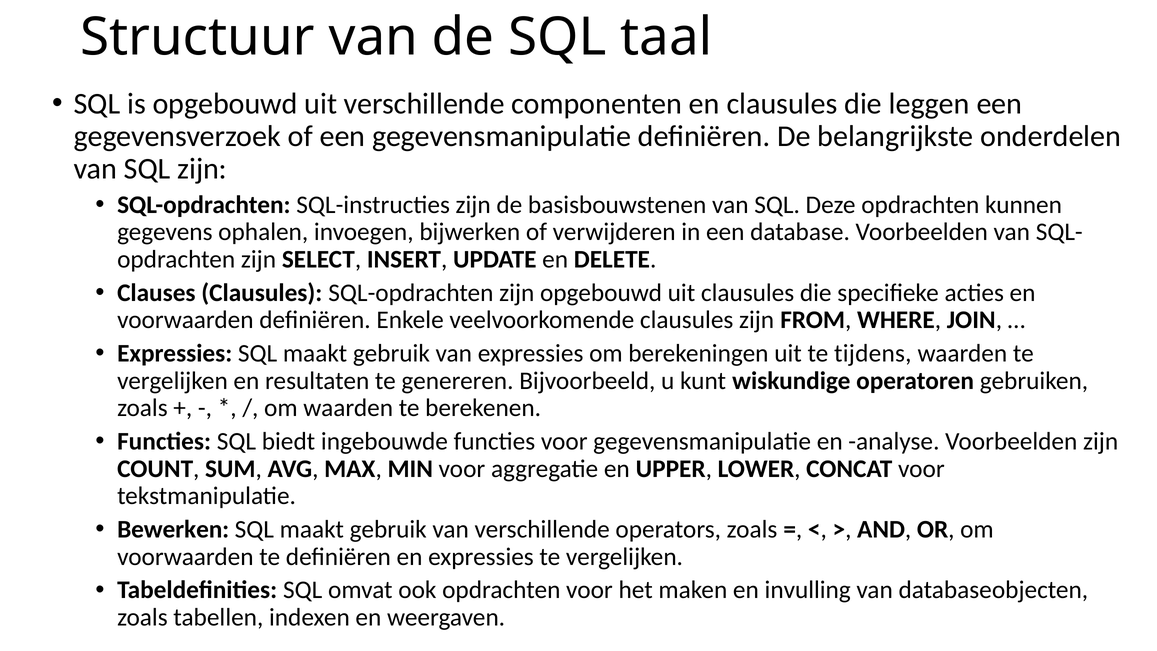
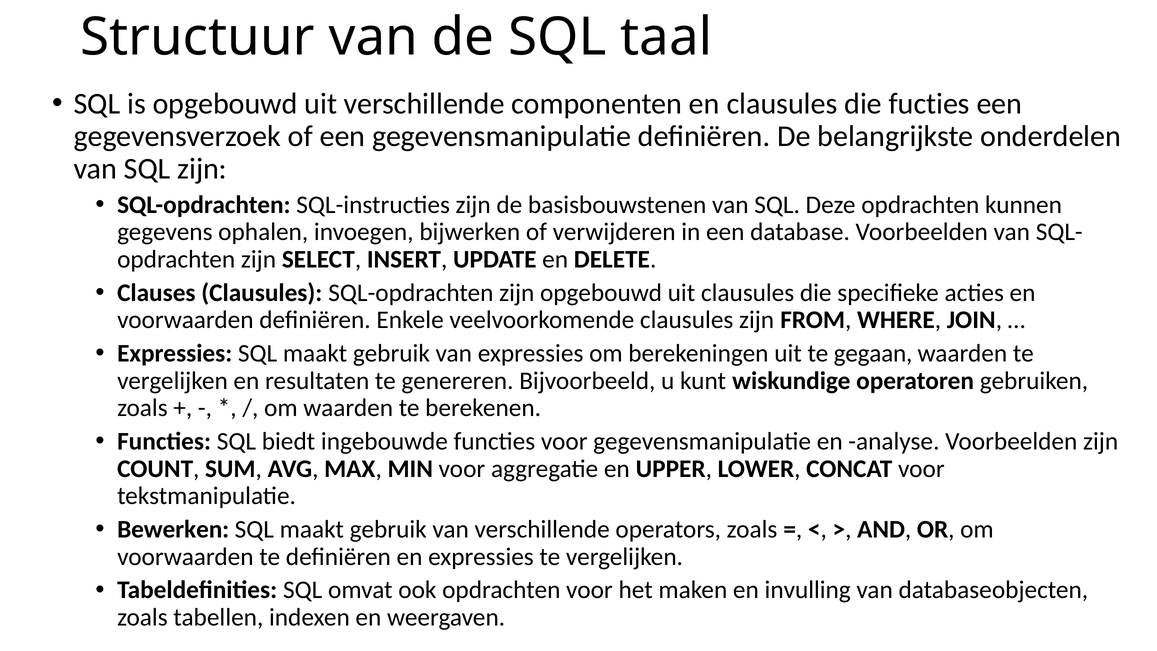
leggen: leggen -> fucties
tijdens: tijdens -> gegaan
